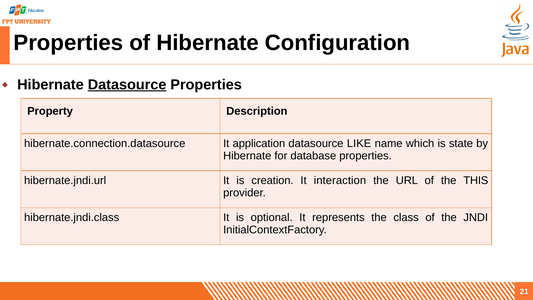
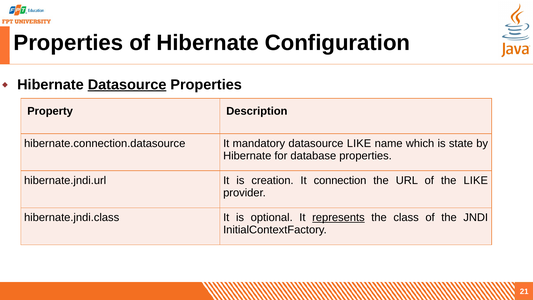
application: application -> mandatory
interaction: interaction -> connection
the THIS: THIS -> LIKE
represents underline: none -> present
